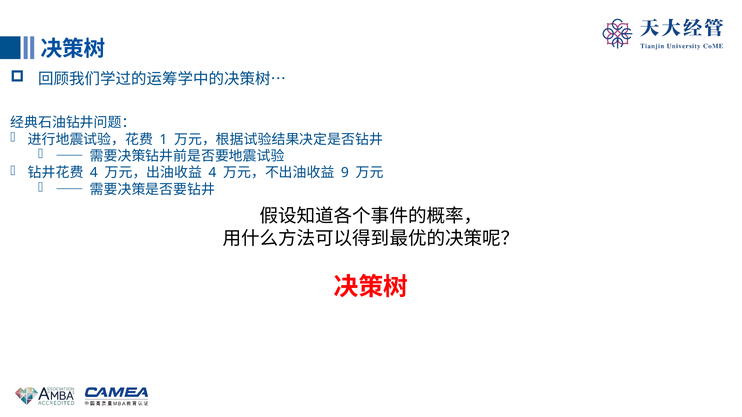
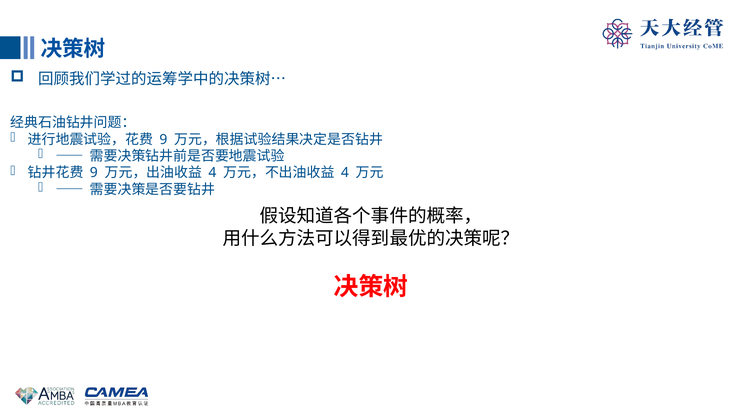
1 at (163, 140): 1 -> 9
4 at (94, 173): 4 -> 9
9 at (345, 173): 9 -> 4
